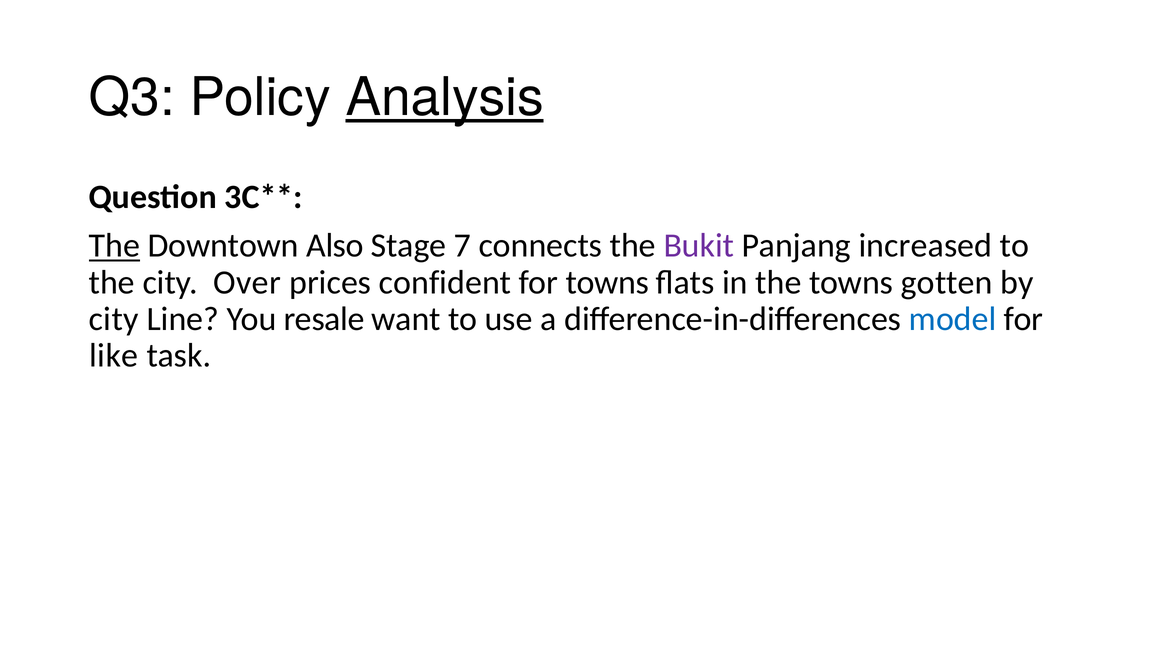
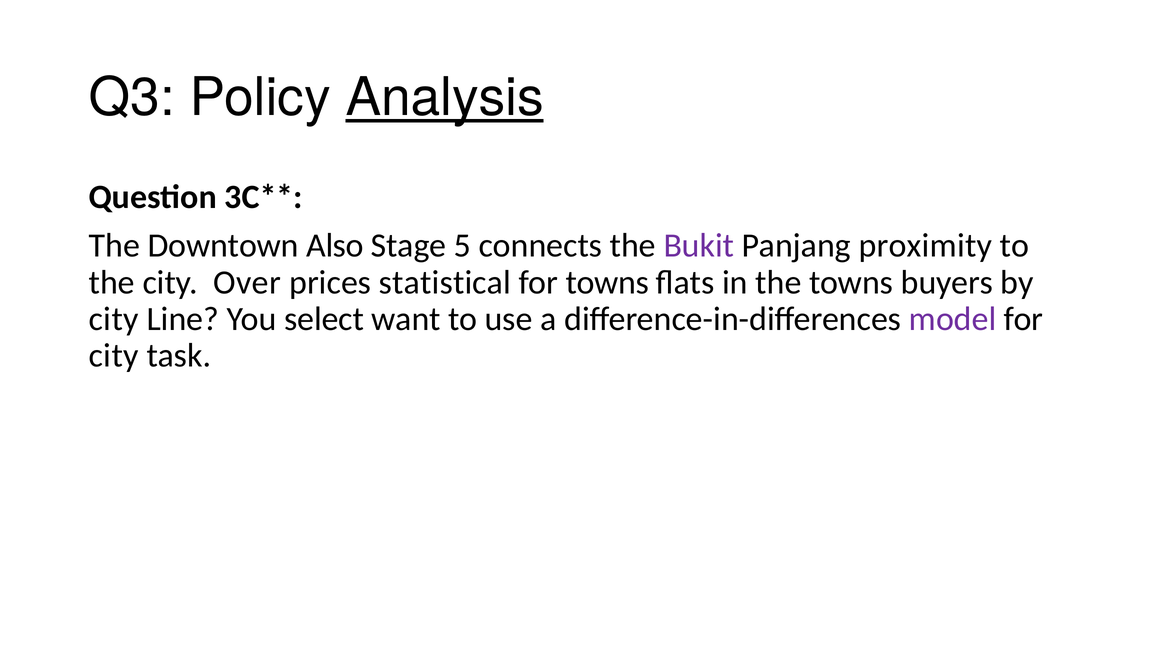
The at (114, 246) underline: present -> none
7: 7 -> 5
increased: increased -> proximity
confident: confident -> statistical
gotten: gotten -> buyers
resale: resale -> select
model colour: blue -> purple
like at (114, 356): like -> city
